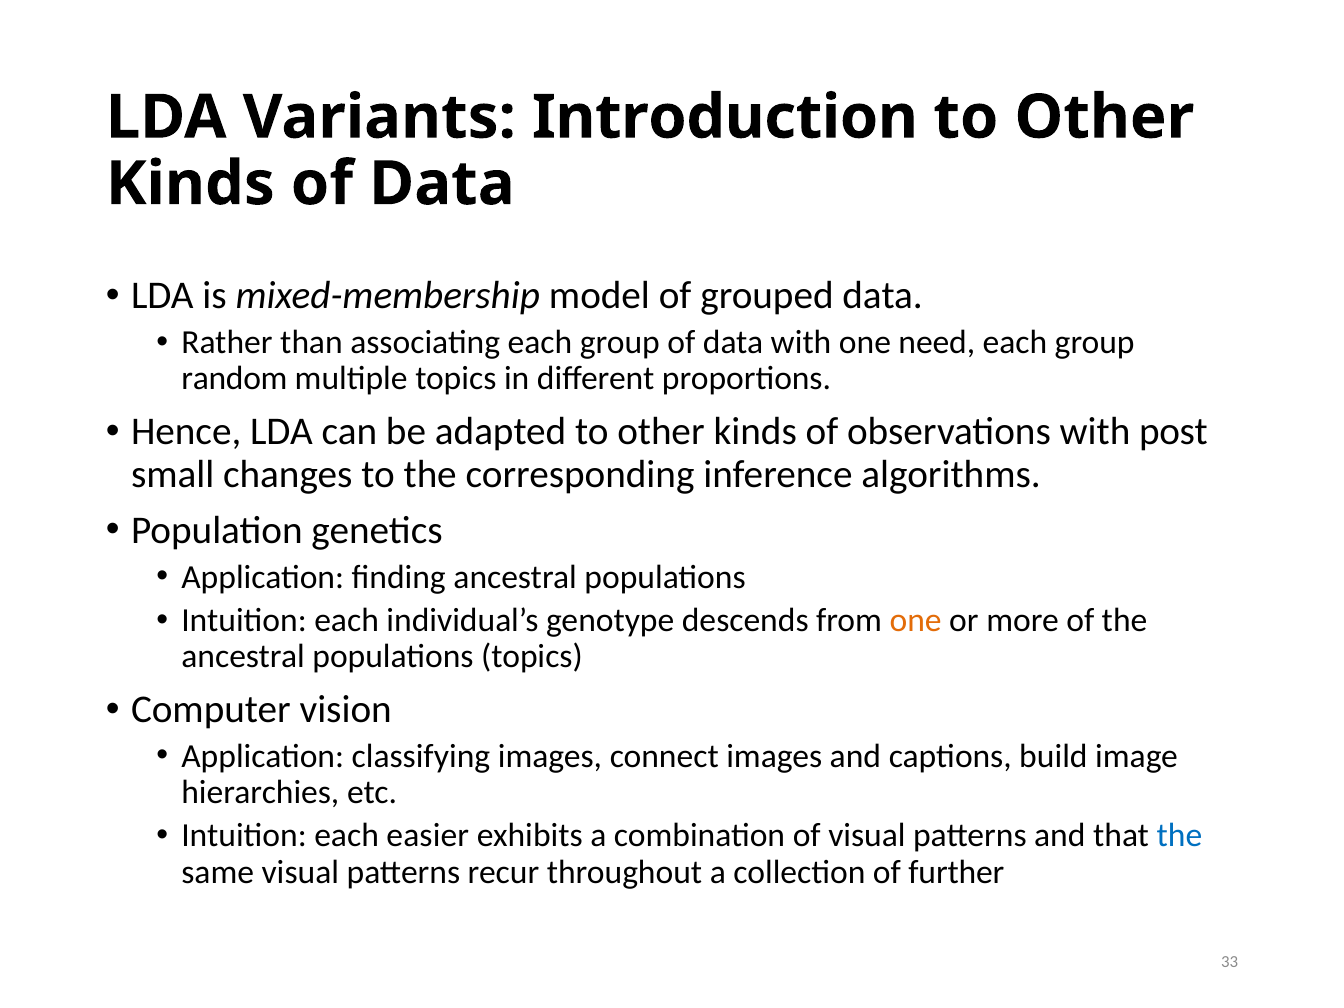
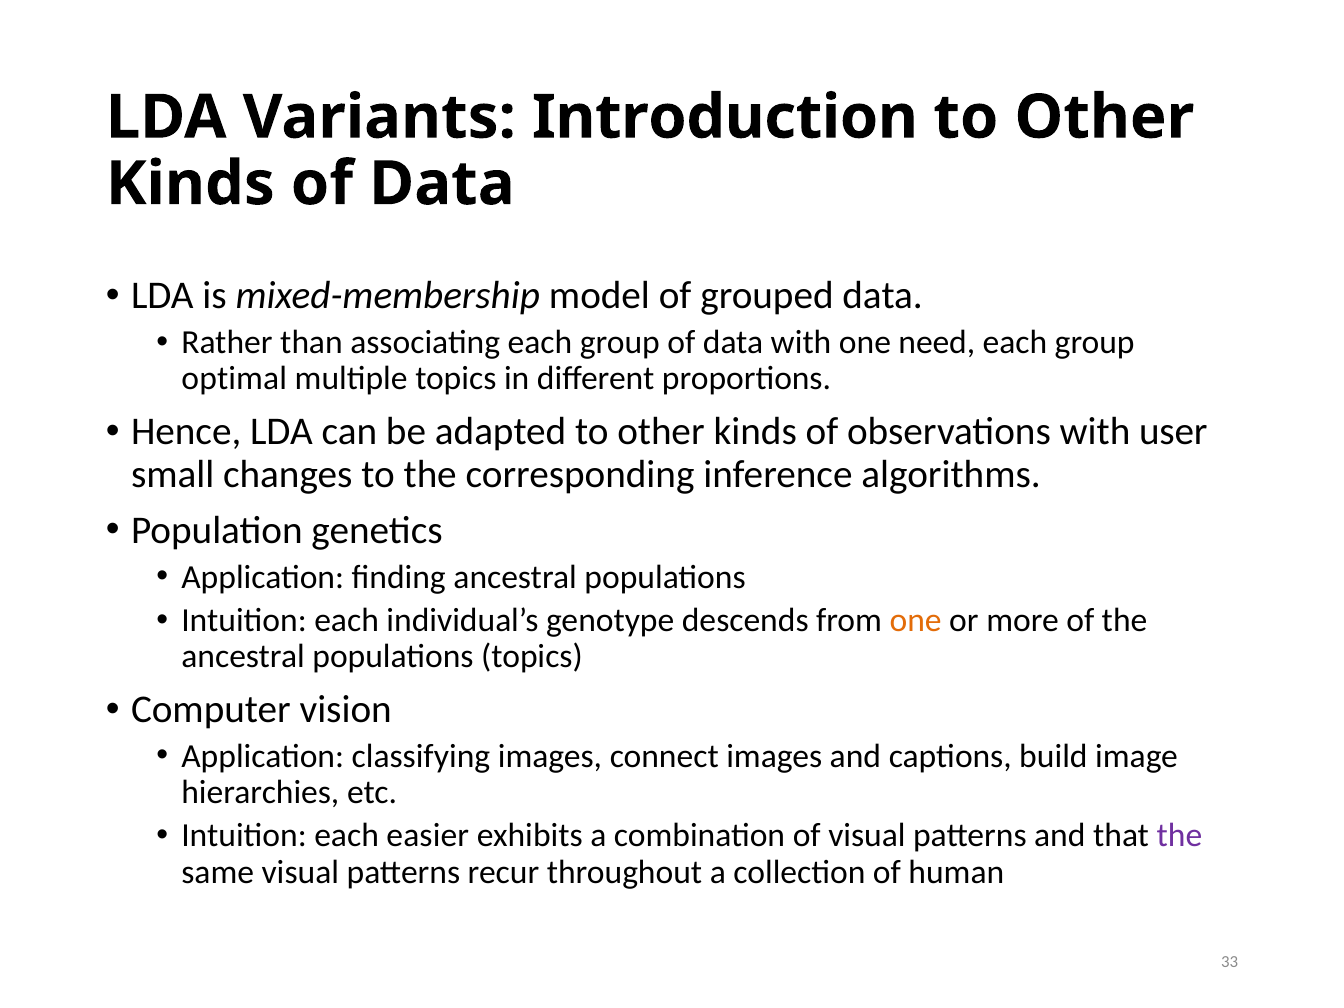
random: random -> optimal
post: post -> user
the at (1179, 836) colour: blue -> purple
further: further -> human
